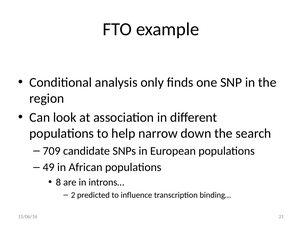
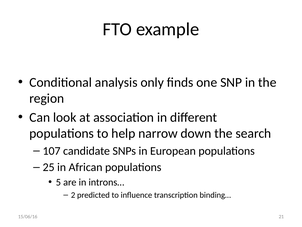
709: 709 -> 107
49: 49 -> 25
8: 8 -> 5
